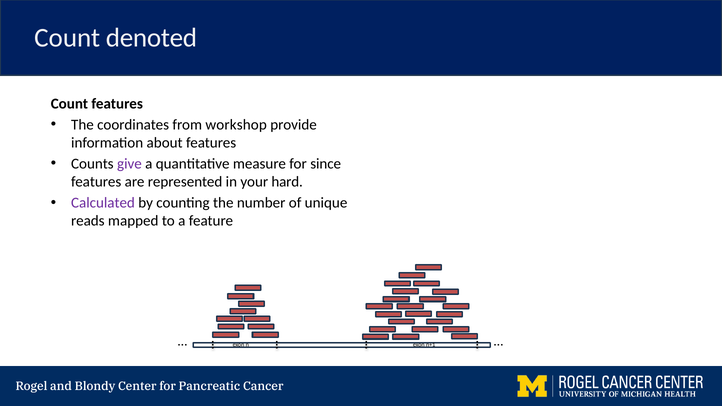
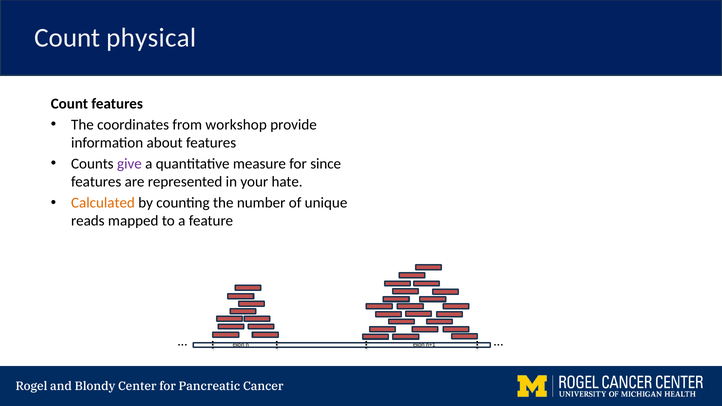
denoted: denoted -> physical
hard: hard -> hate
Calculated colour: purple -> orange
